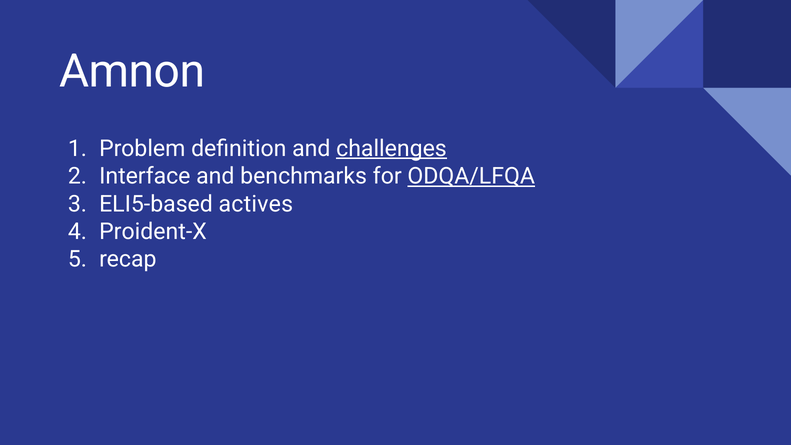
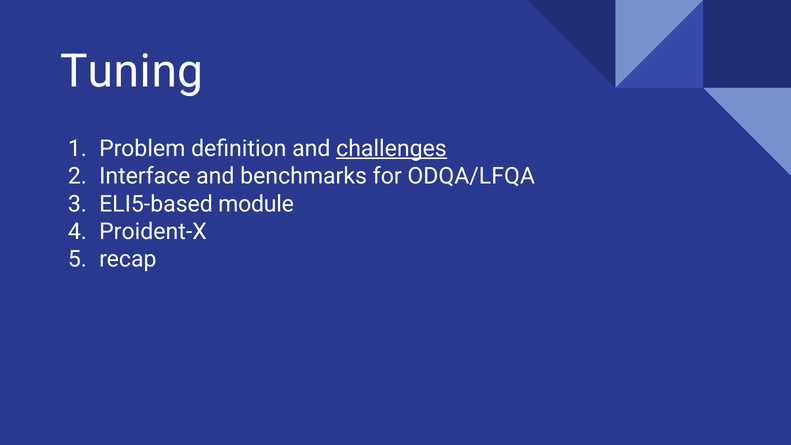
Amnon: Amnon -> Tuning
ODQA/LFQA underline: present -> none
actives: actives -> module
